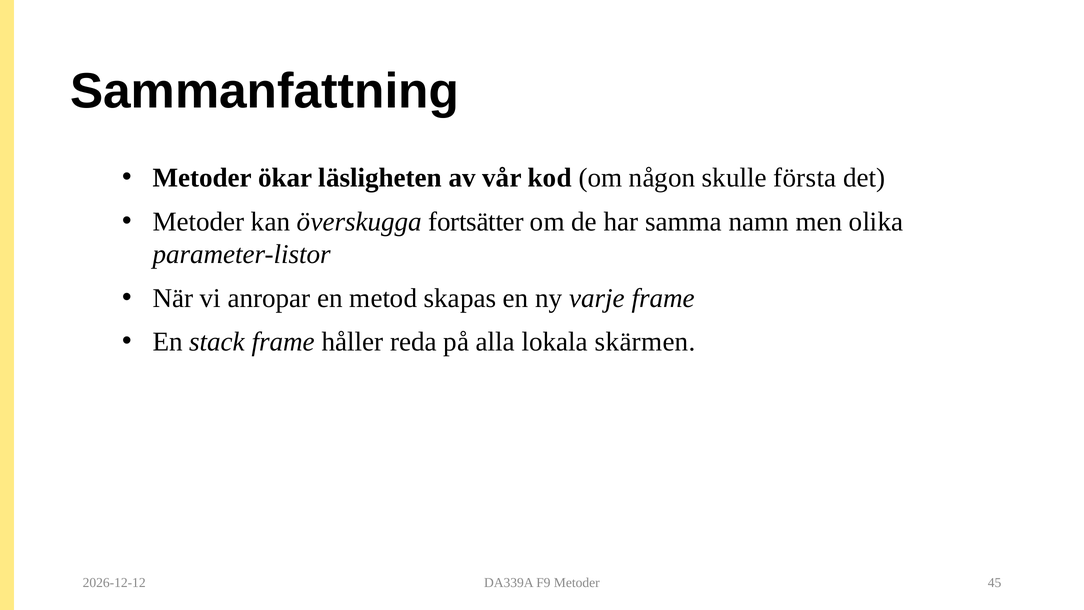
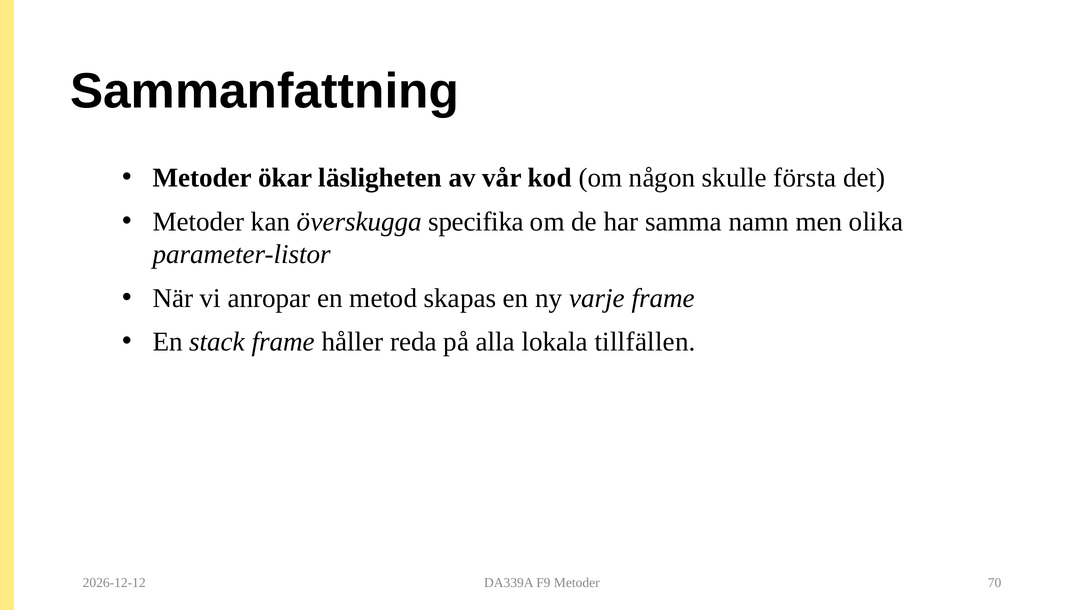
fortsätter: fortsätter -> specifika
skärmen: skärmen -> tillfällen
45: 45 -> 70
